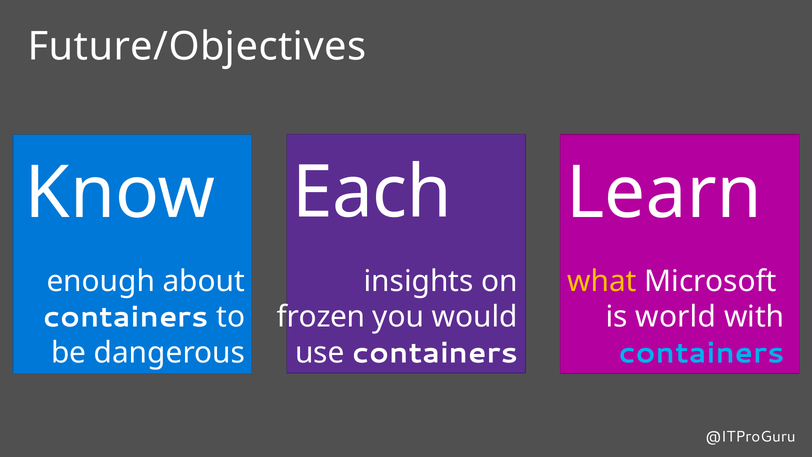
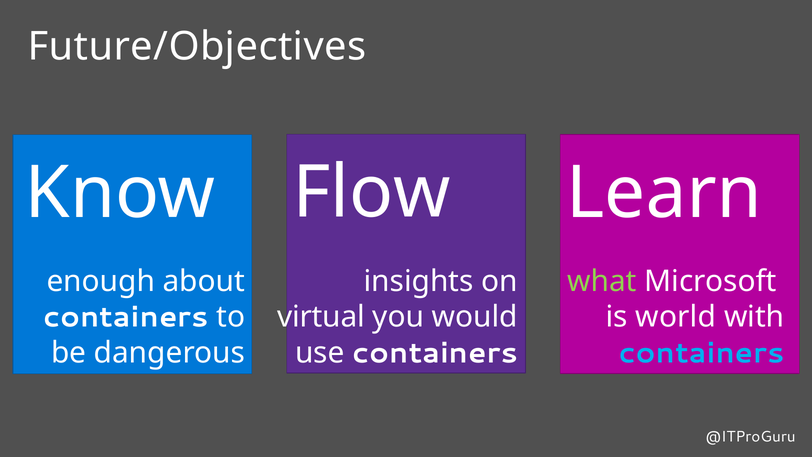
Each: Each -> Flow
what colour: yellow -> light green
frozen: frozen -> virtual
